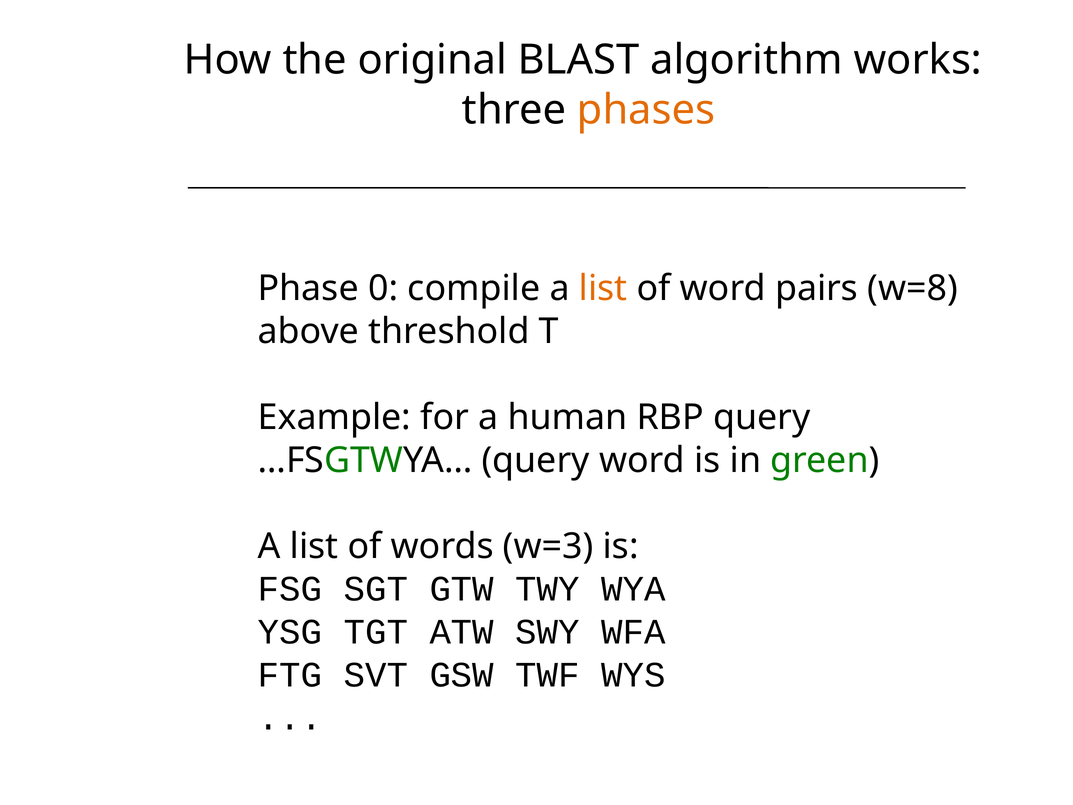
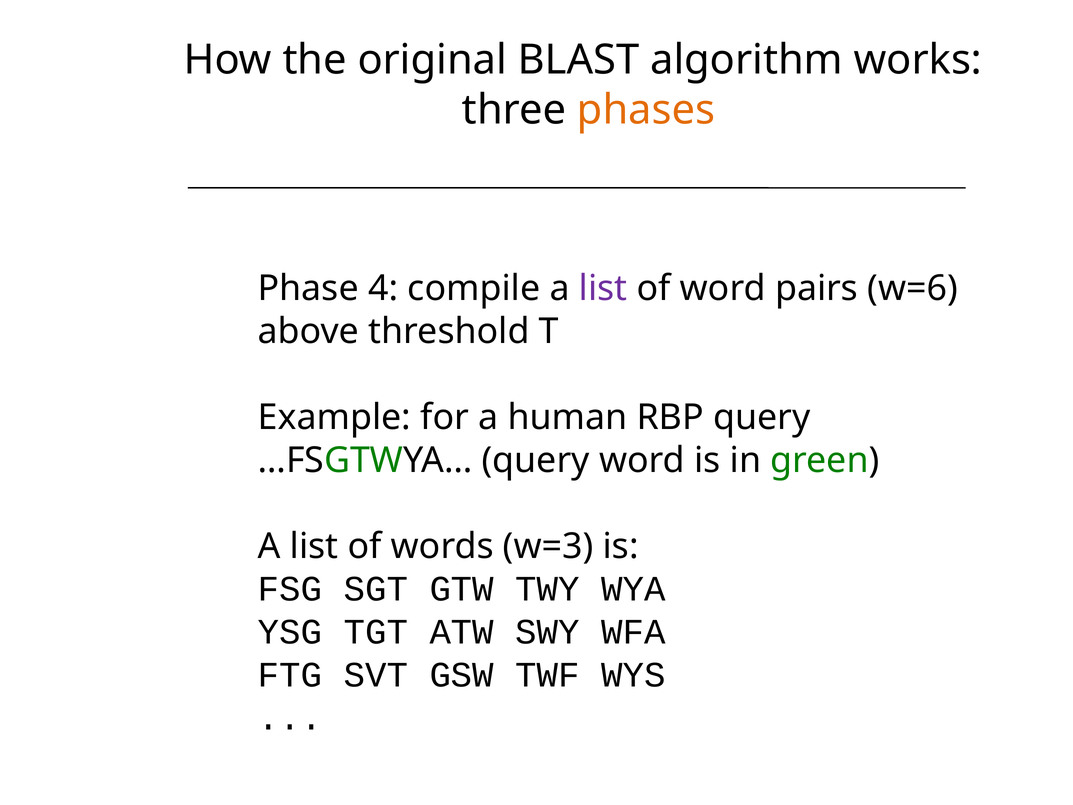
0: 0 -> 4
list at (603, 289) colour: orange -> purple
w=8: w=8 -> w=6
